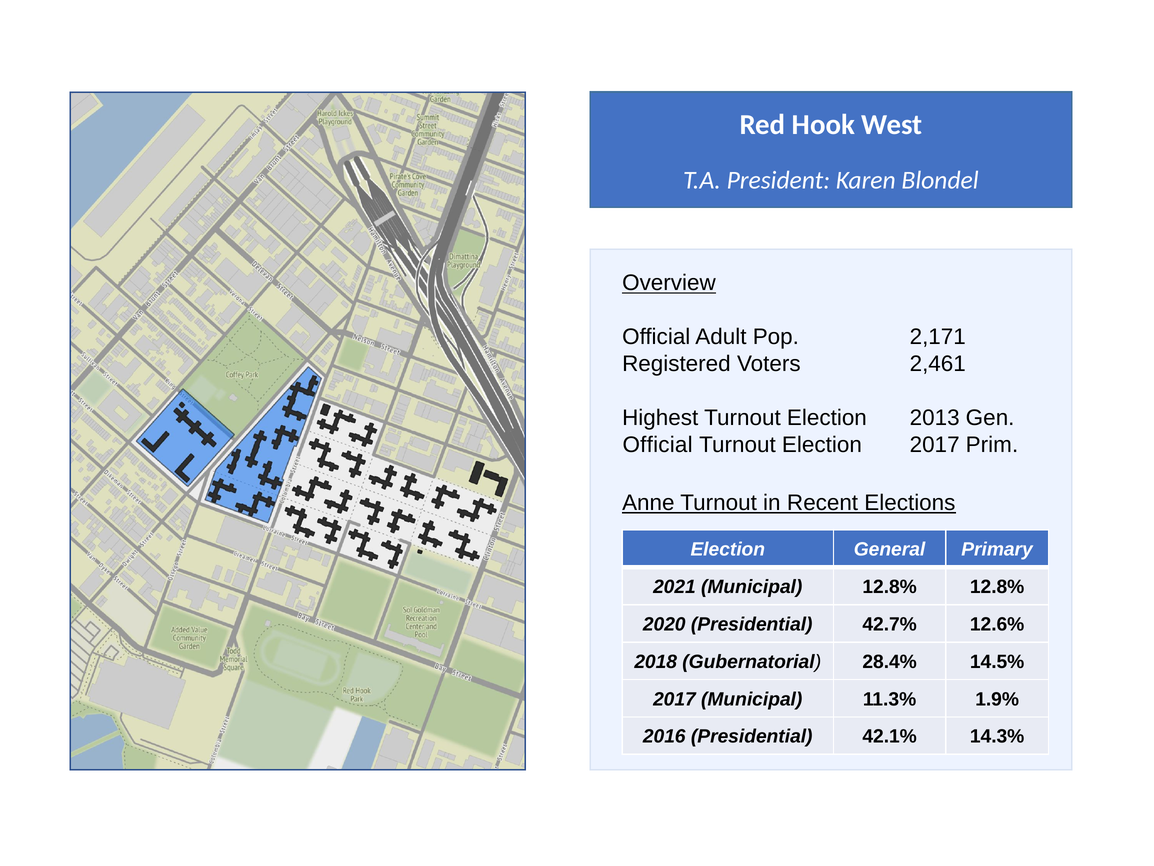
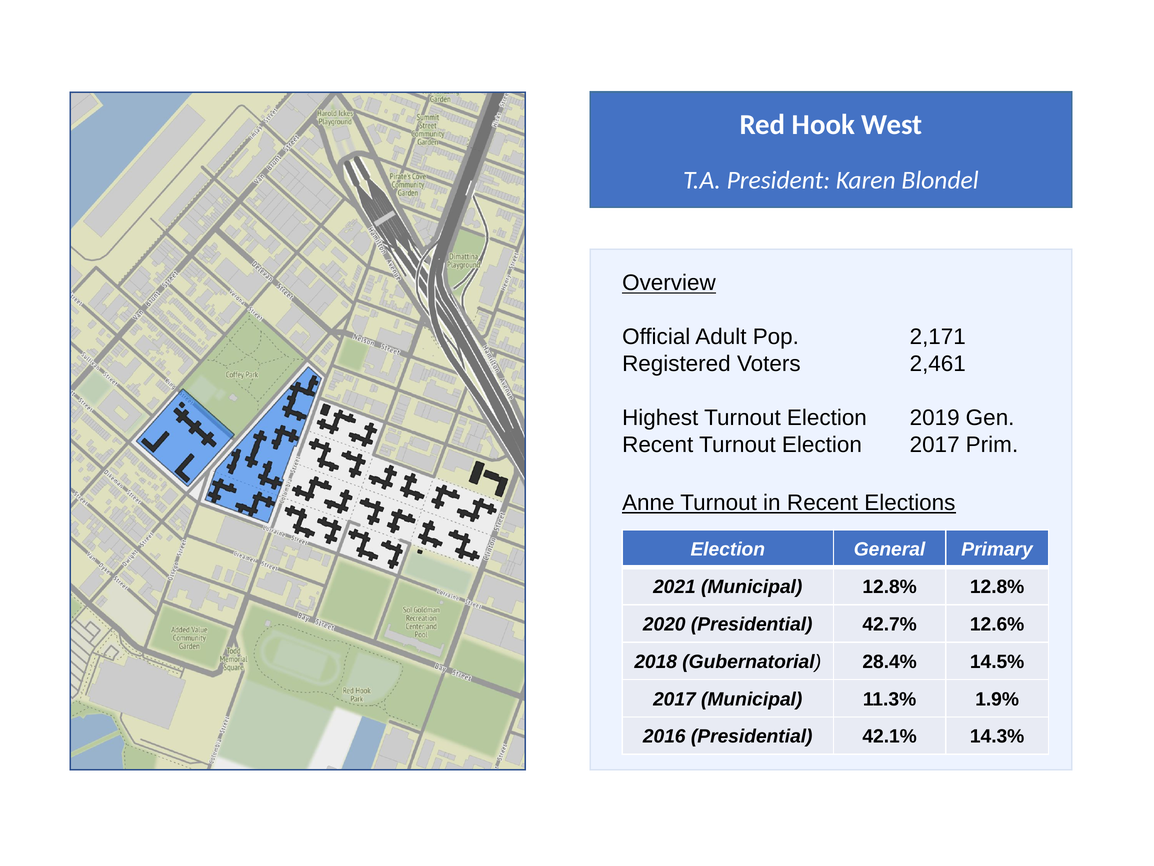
2013: 2013 -> 2019
Official at (658, 445): Official -> Recent
